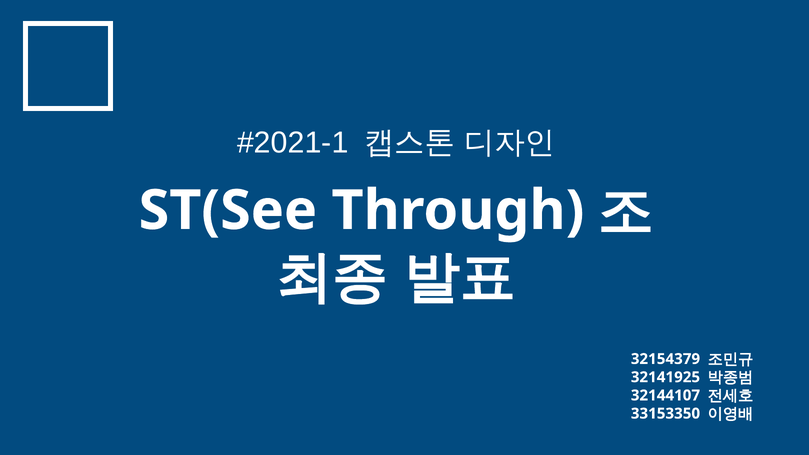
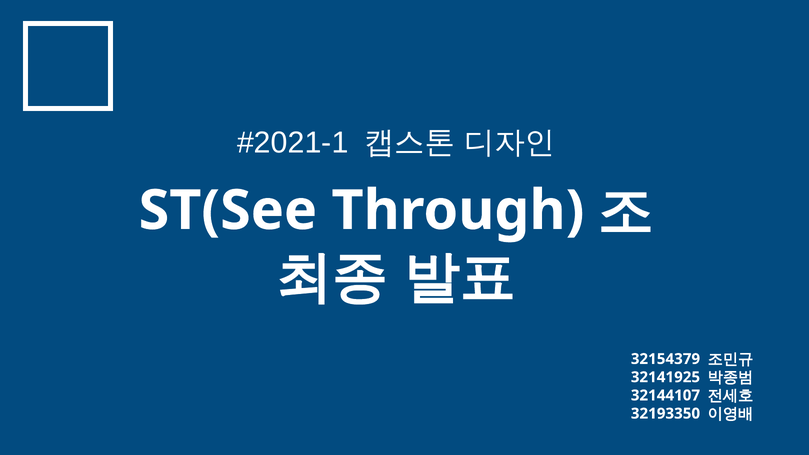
33153350: 33153350 -> 32193350
